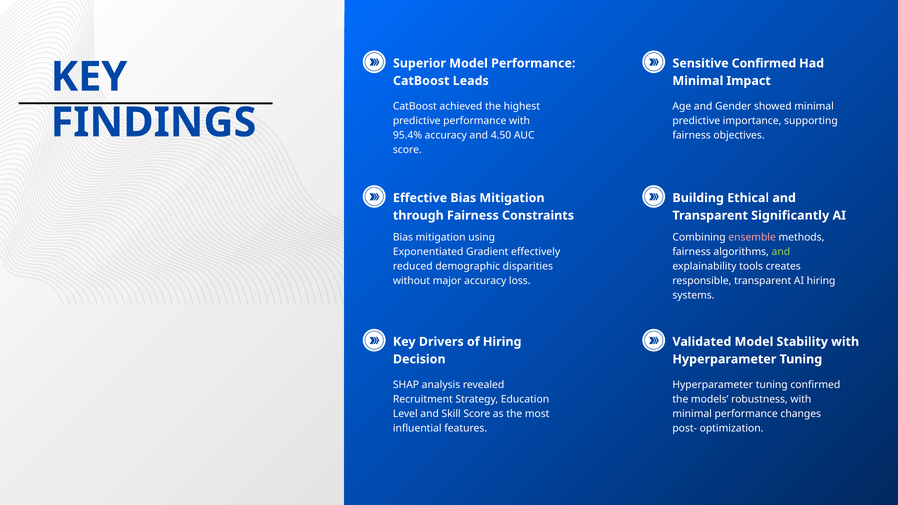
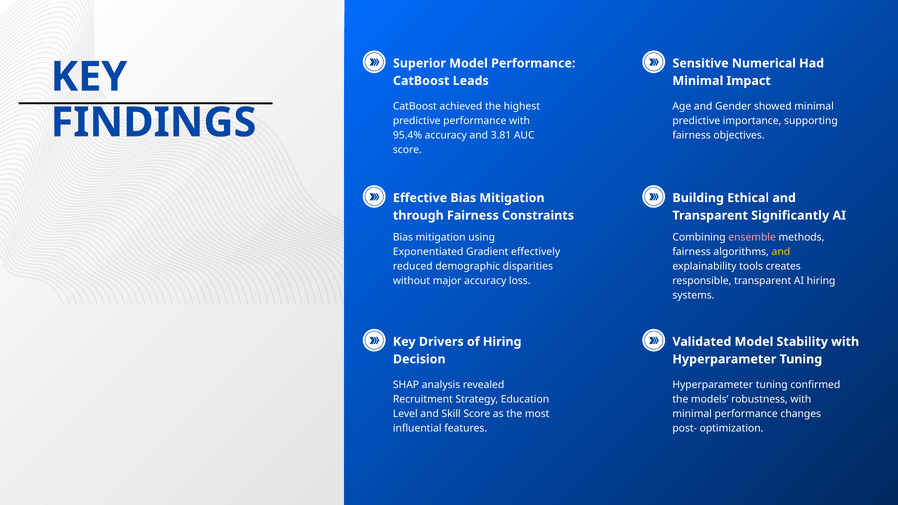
Sensitive Confirmed: Confirmed -> Numerical
4.50: 4.50 -> 3.81
and at (781, 252) colour: light green -> yellow
